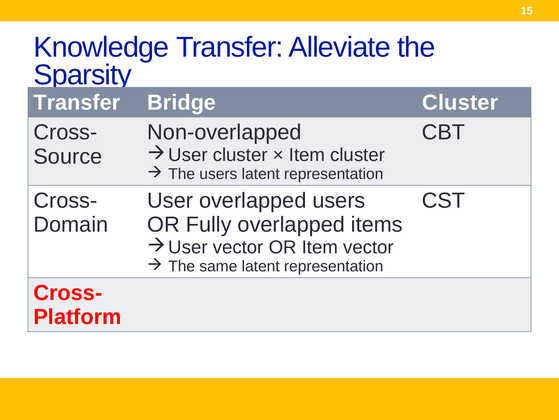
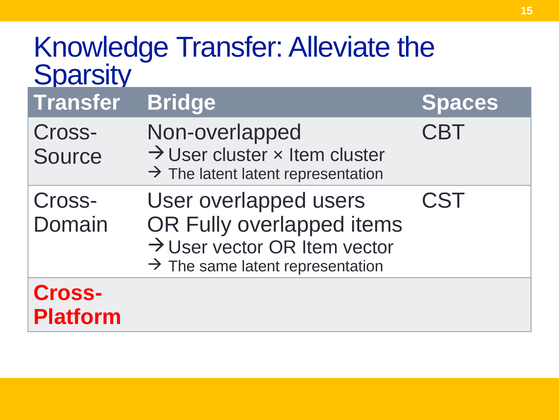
Bridge Cluster: Cluster -> Spaces
The users: users -> latent
